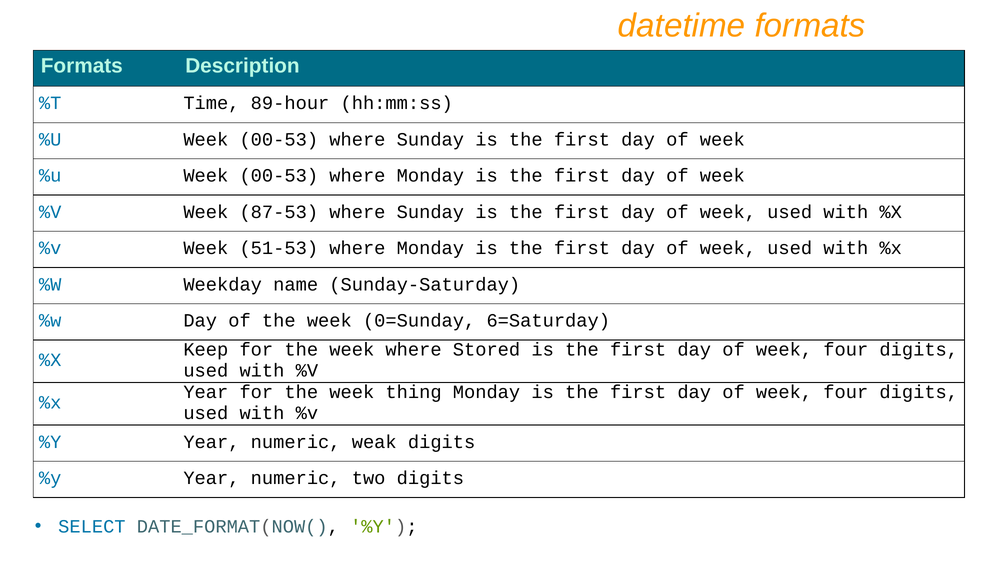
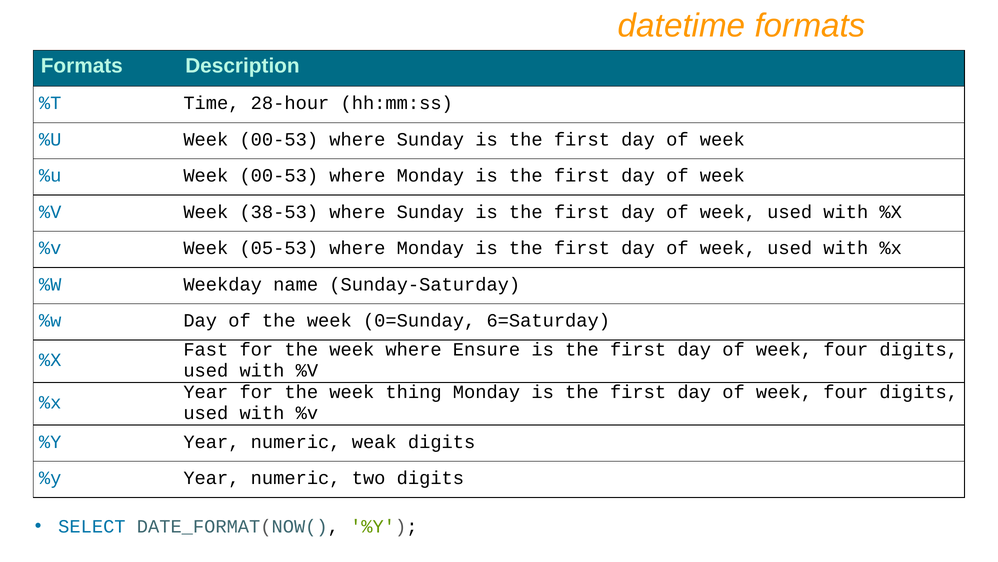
89-hour: 89-hour -> 28-hour
87-53: 87-53 -> 38-53
51-53: 51-53 -> 05-53
Keep: Keep -> Fast
Stored: Stored -> Ensure
